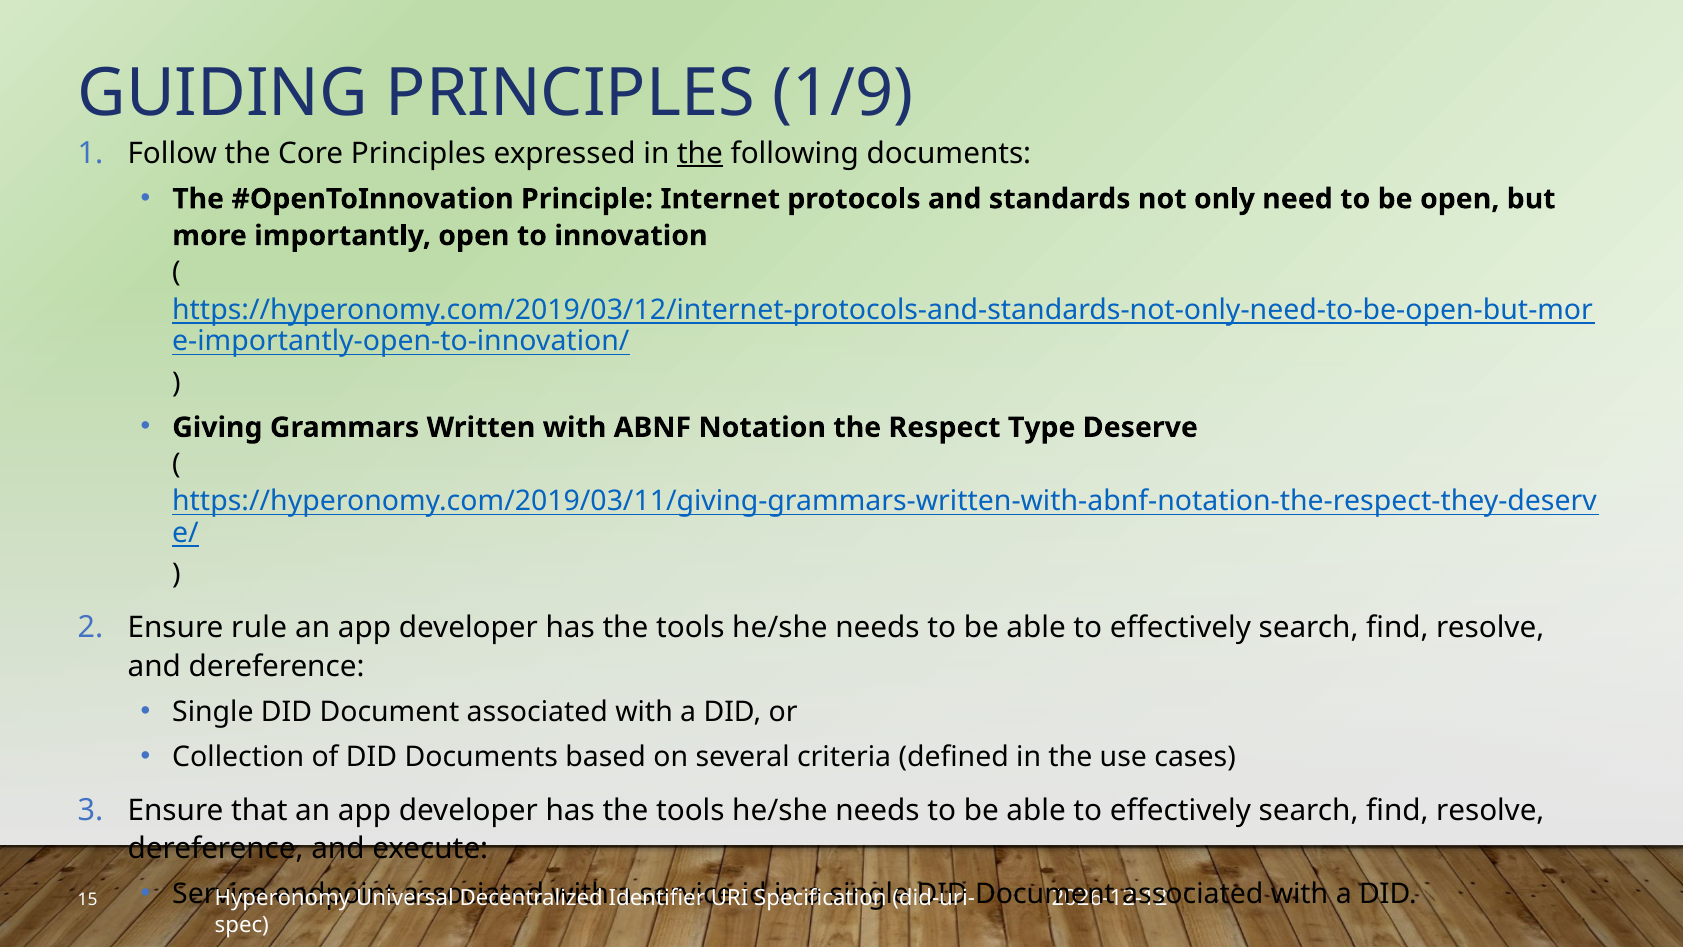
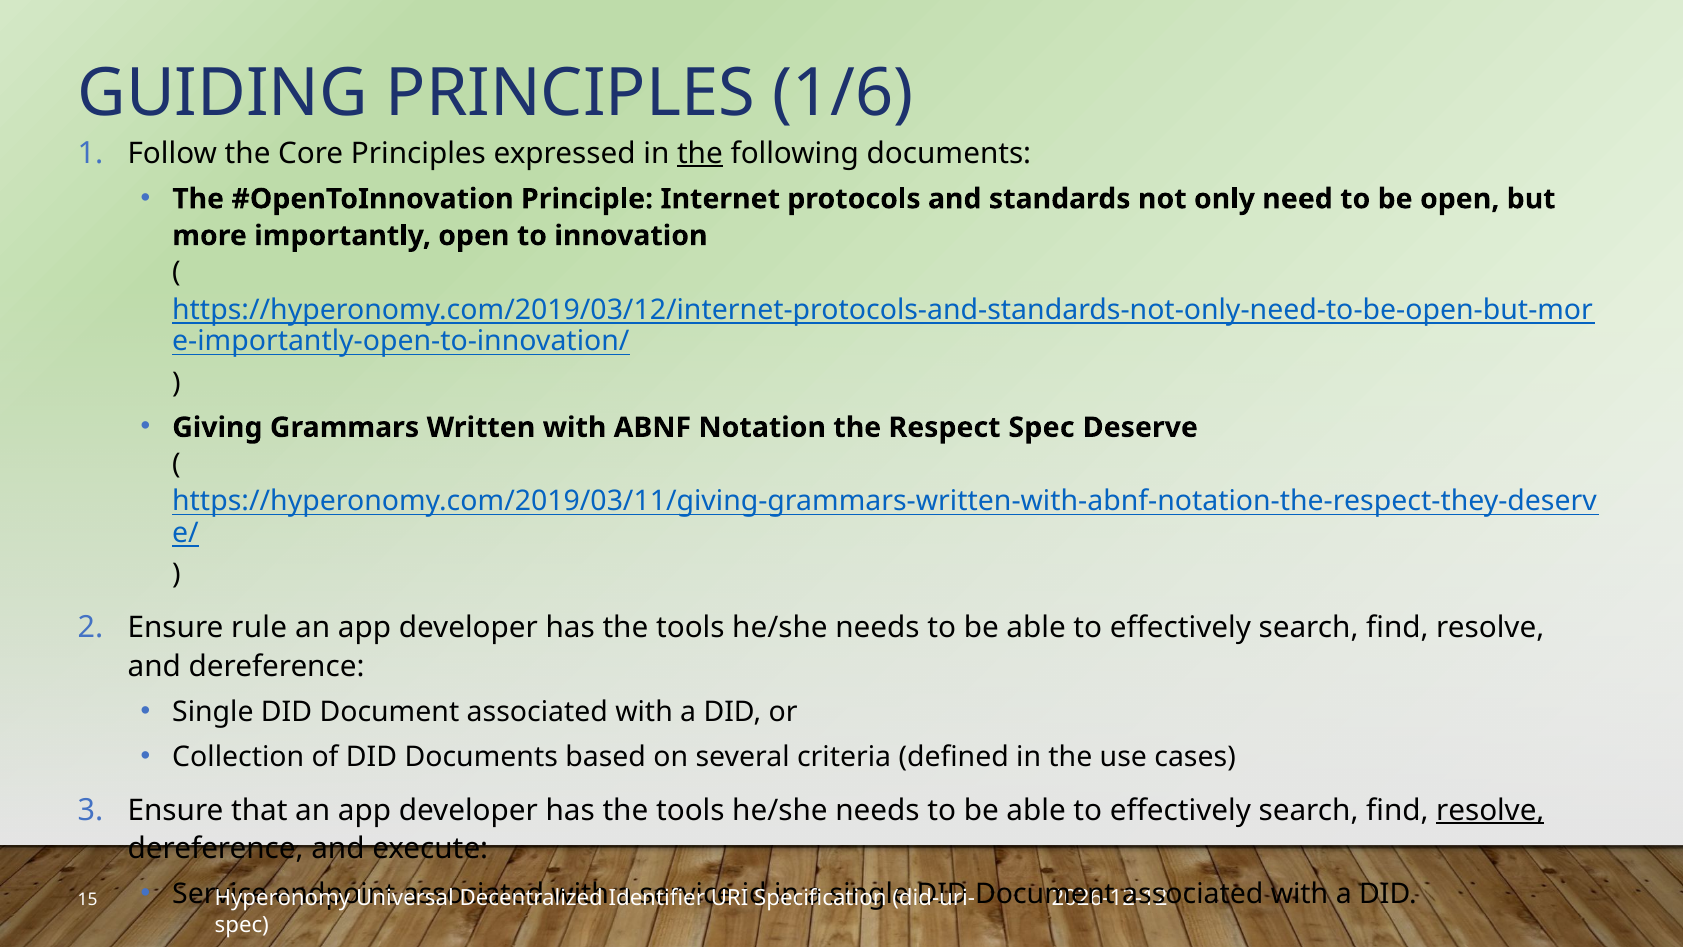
1/9: 1/9 -> 1/6
Respect Type: Type -> Spec
resolve at (1490, 810) underline: none -> present
